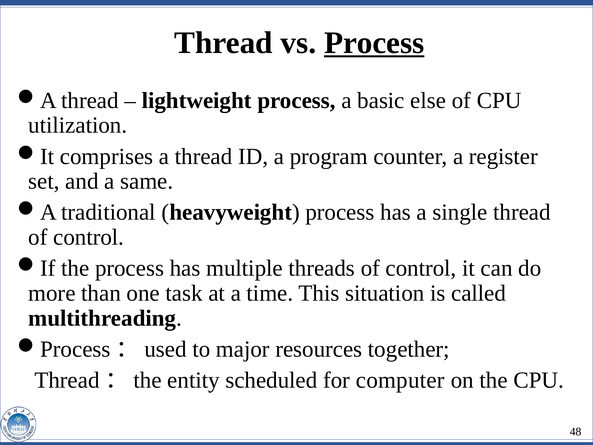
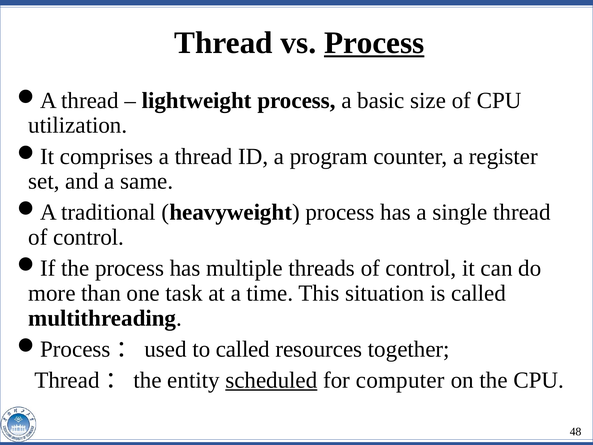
else: else -> size
to major: major -> called
scheduled underline: none -> present
